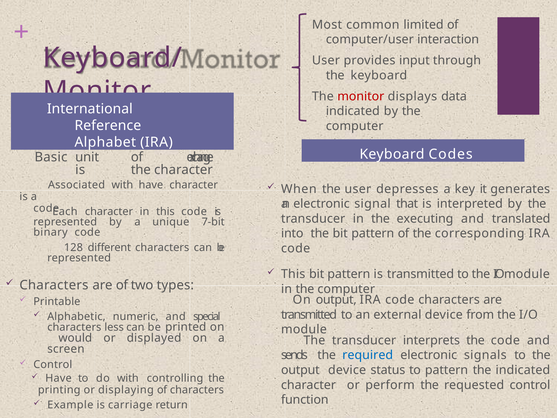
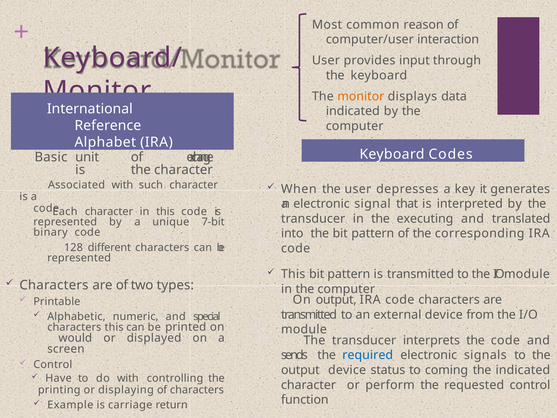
limited: limited -> reason
monitor at (361, 96) colour: red -> orange
with have: have -> such
characters less: less -> this
to pattern: pattern -> coming
